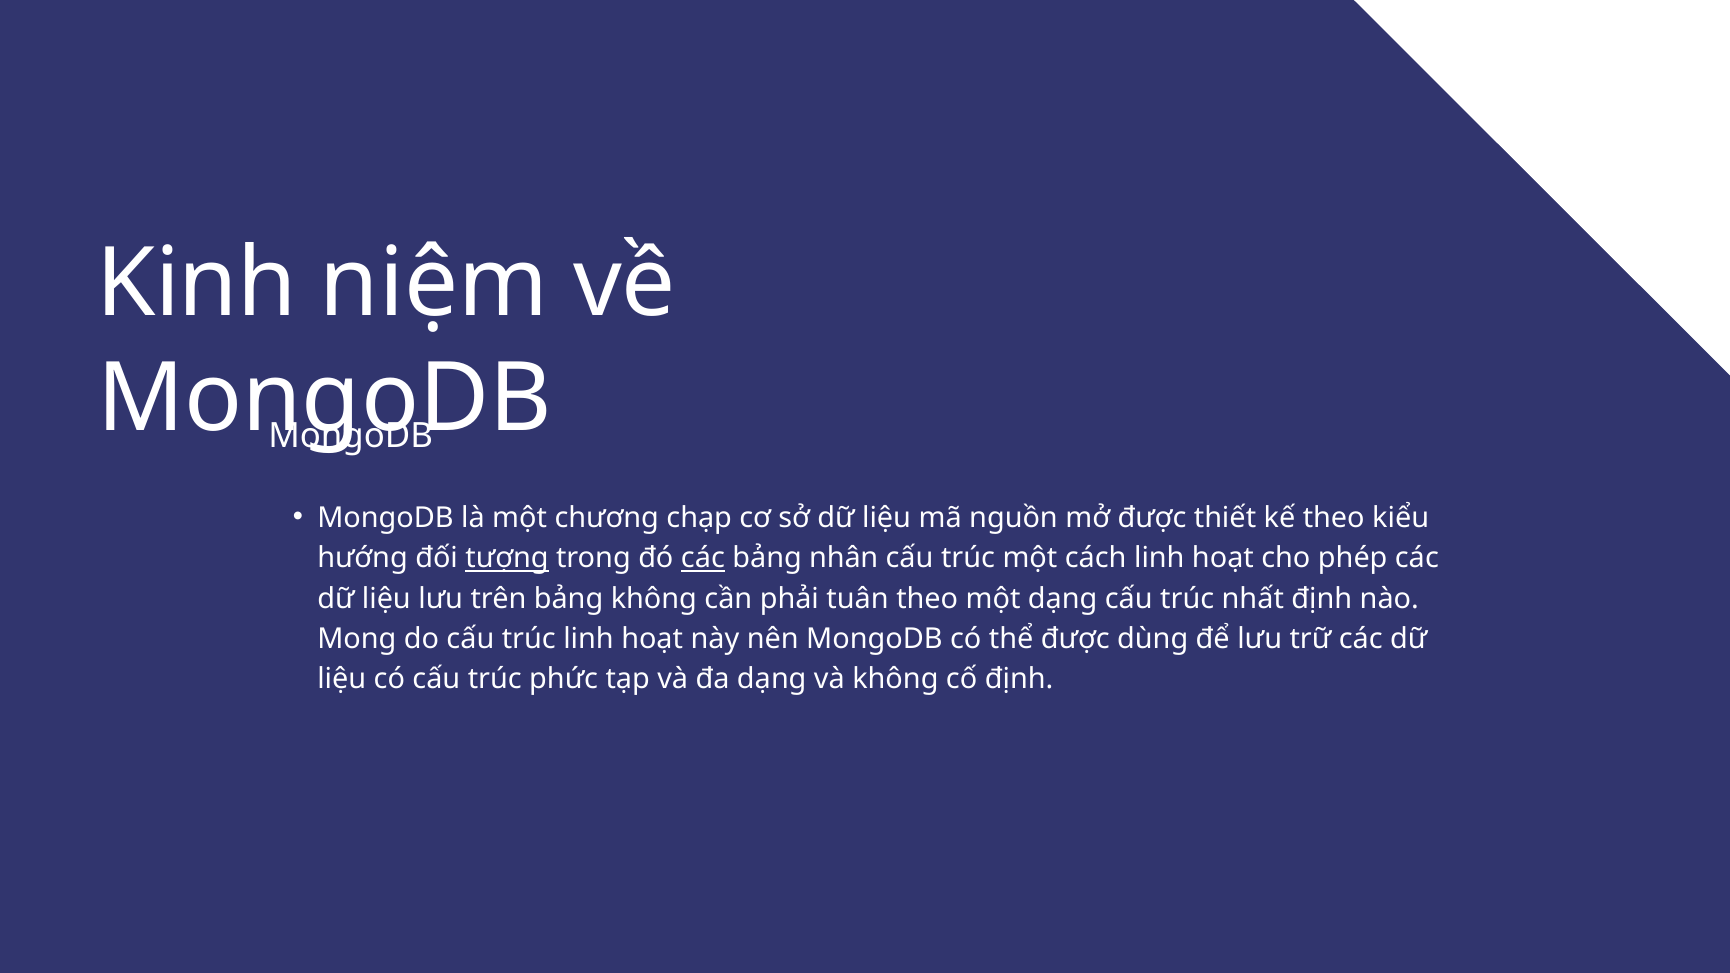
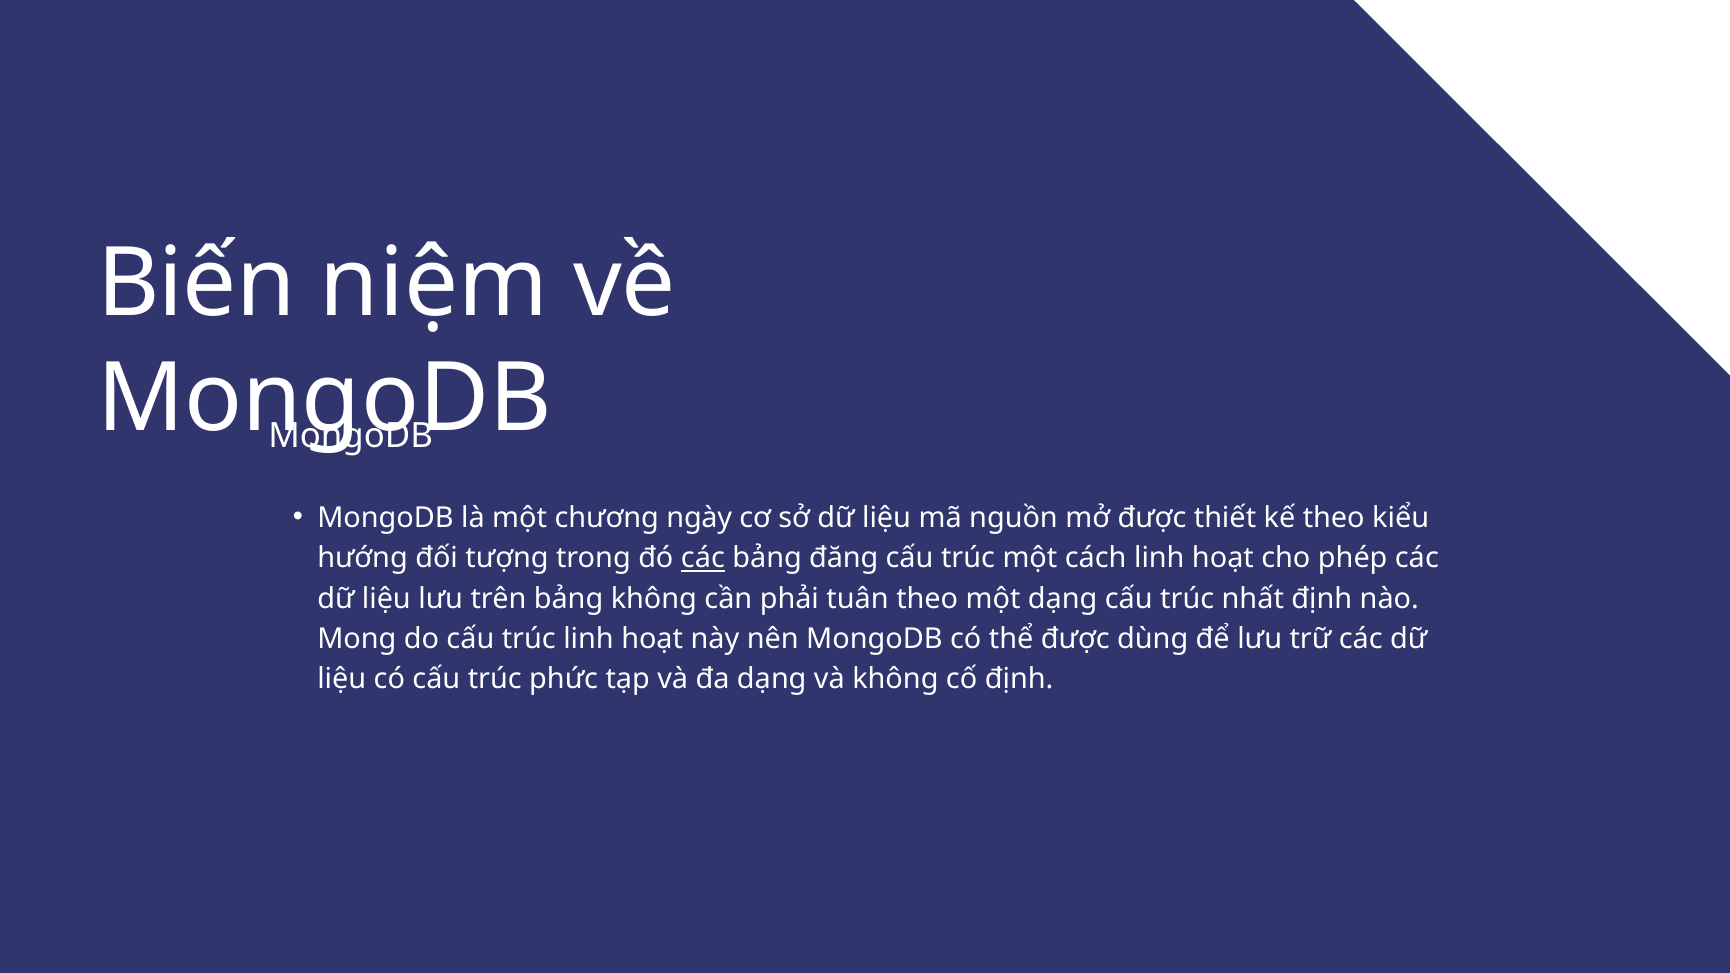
Kinh: Kinh -> Biến
chạp: chạp -> ngày
tượng underline: present -> none
nhân: nhân -> đăng
